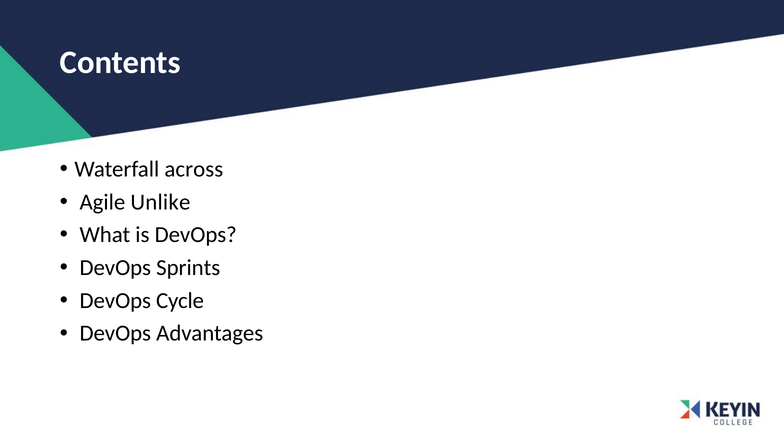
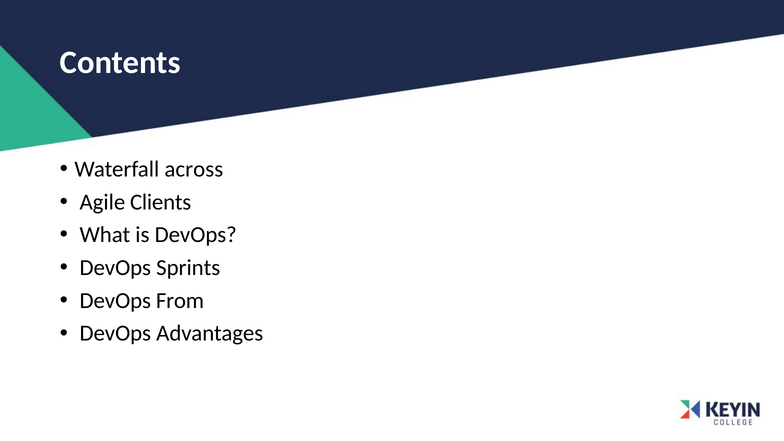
Unlike: Unlike -> Clients
Cycle: Cycle -> From
